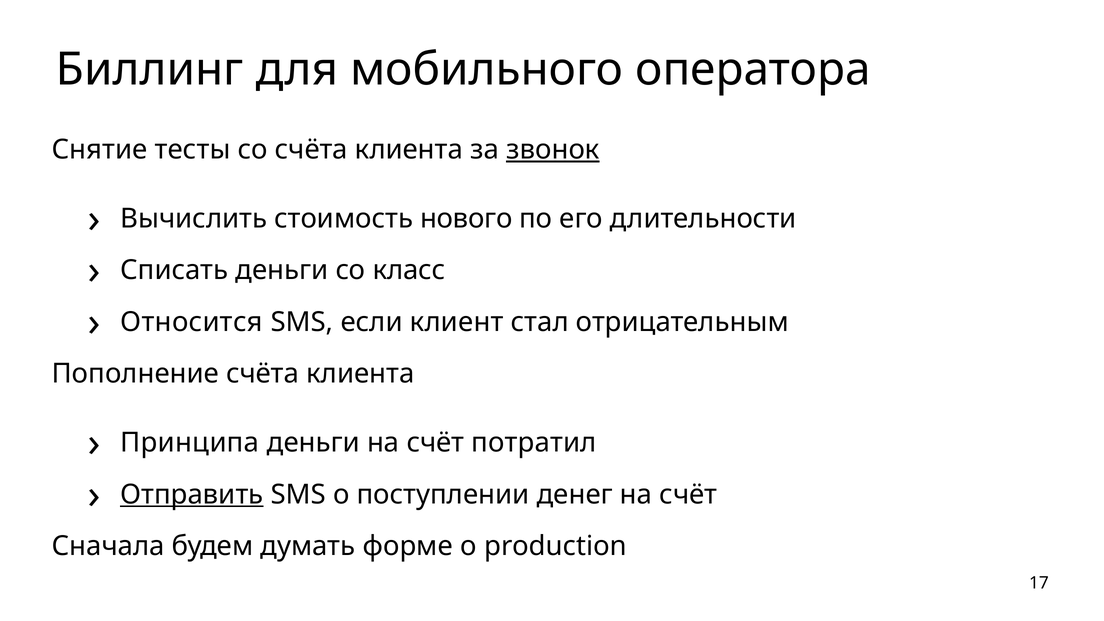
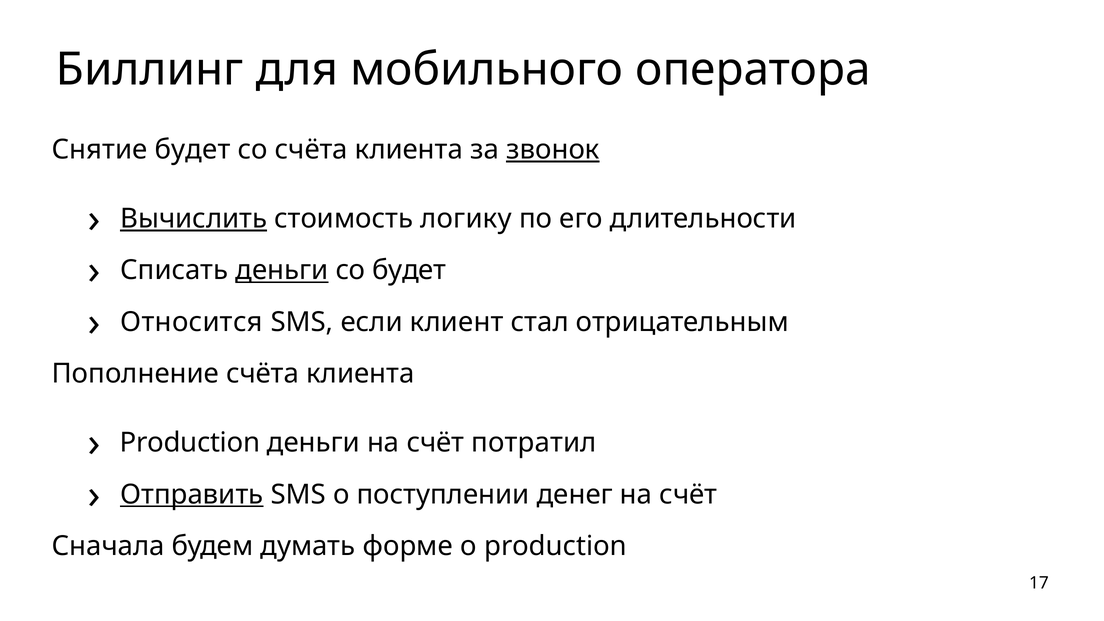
Снятие тесты: тесты -> будет
Вычислить underline: none -> present
нового: нового -> логику
деньги at (282, 270) underline: none -> present
со класс: класс -> будет
Принципа at (190, 443): Принципа -> Production
